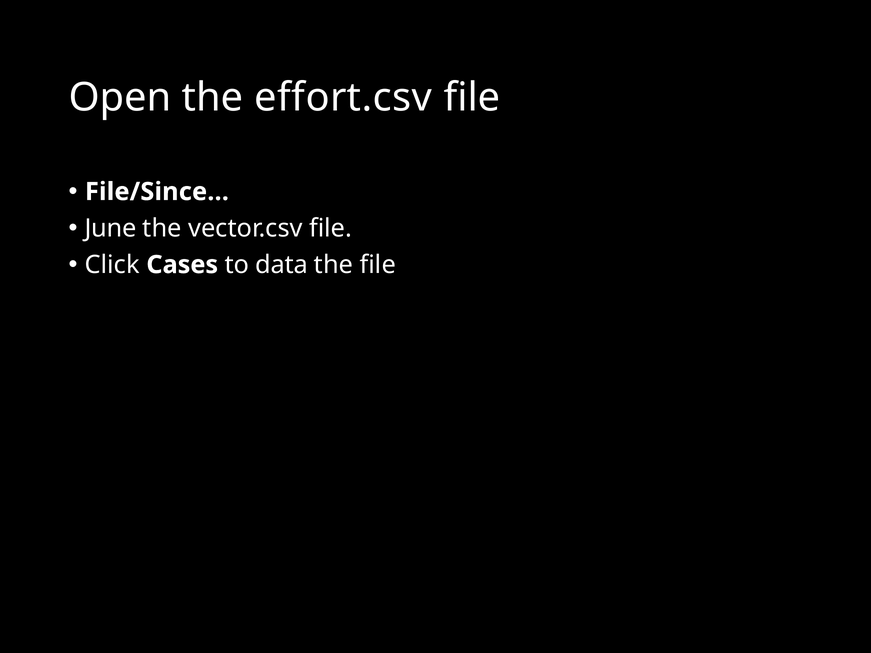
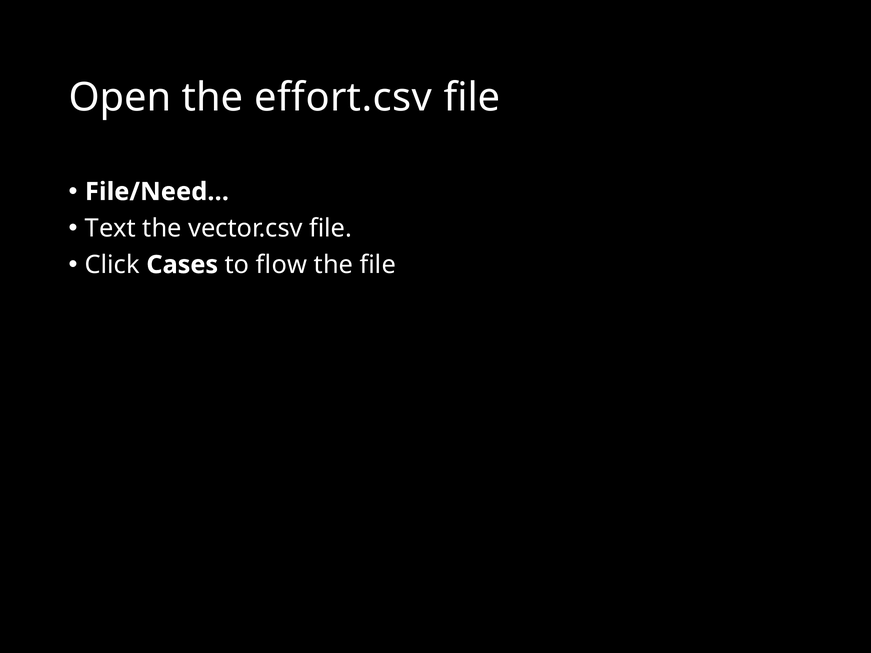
File/Since…: File/Since… -> File/Need…
June: June -> Text
data: data -> flow
